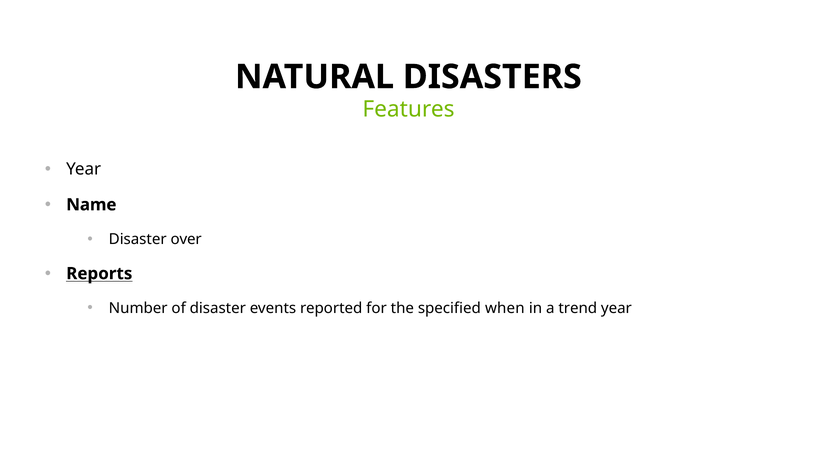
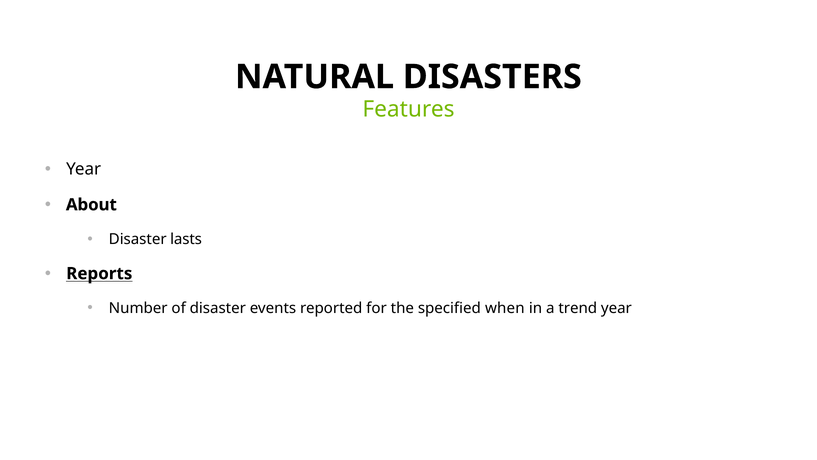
Name: Name -> About
over: over -> lasts
